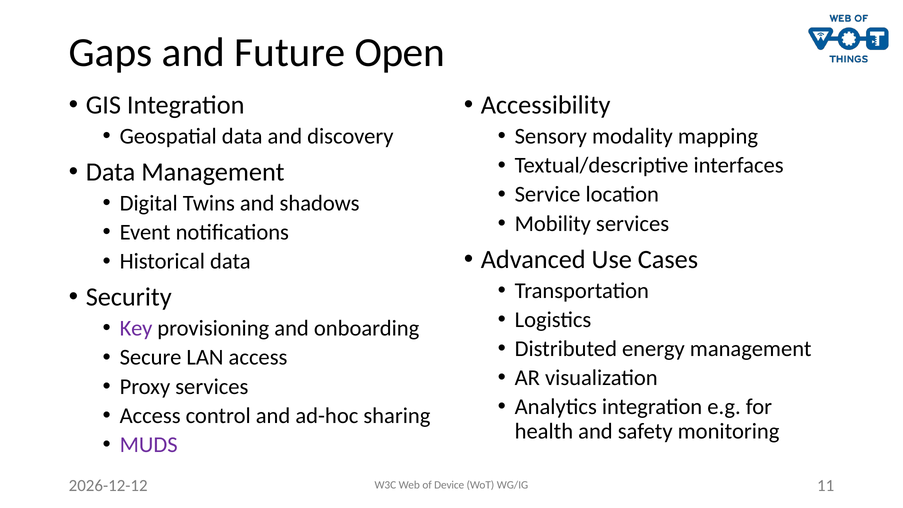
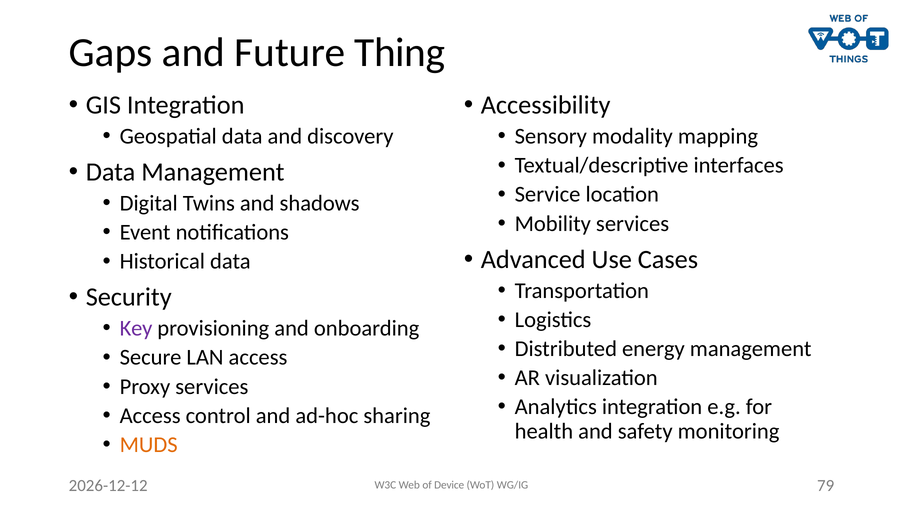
Open: Open -> Thing
MUDS colour: purple -> orange
11: 11 -> 79
